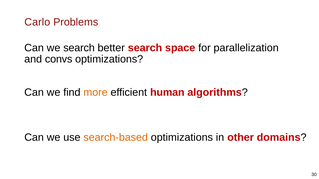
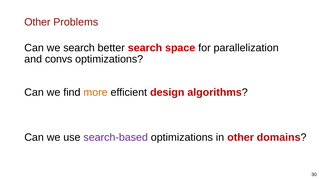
Carlo at (37, 22): Carlo -> Other
human: human -> design
search-based colour: orange -> purple
